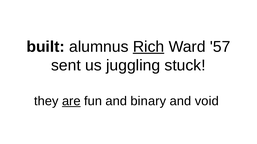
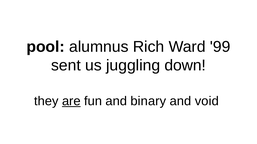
built: built -> pool
Rich underline: present -> none
57: 57 -> 99
stuck: stuck -> down
